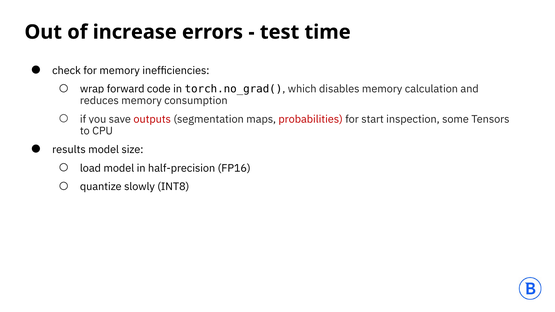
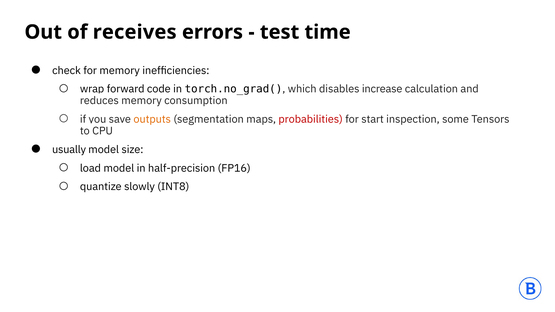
increase: increase -> receives
disables memory: memory -> increase
outputs colour: red -> orange
results: results -> usually
